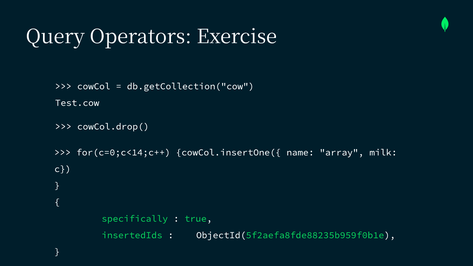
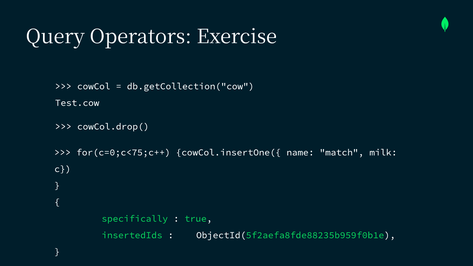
for(c=0;c<14;c++: for(c=0;c<14;c++ -> for(c=0;c<75;c++
array: array -> match
